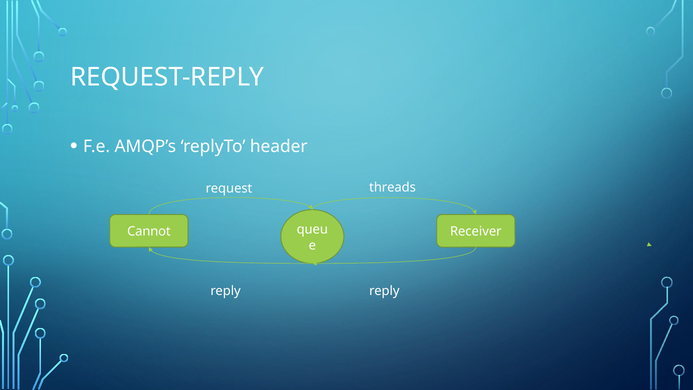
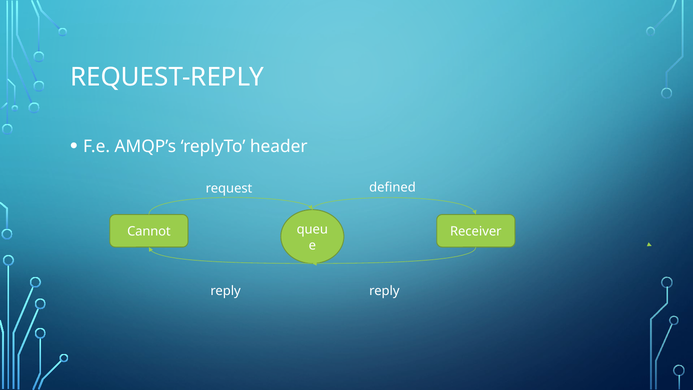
threads: threads -> defined
